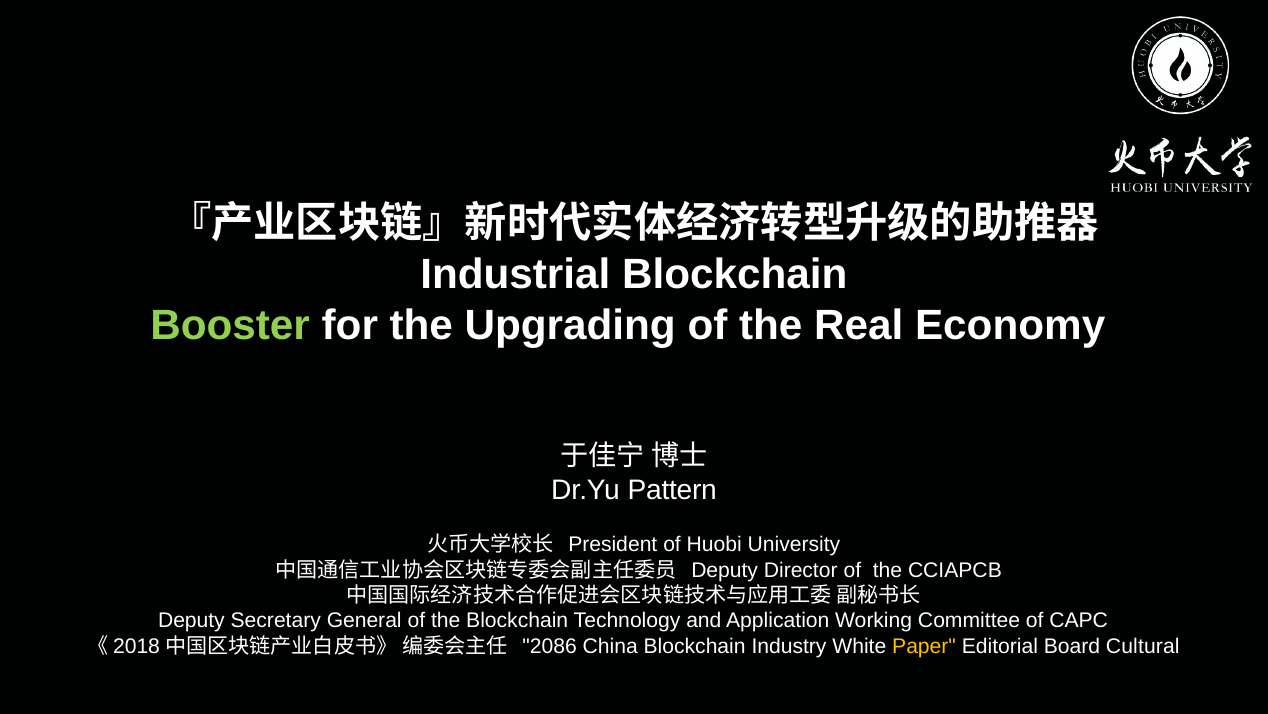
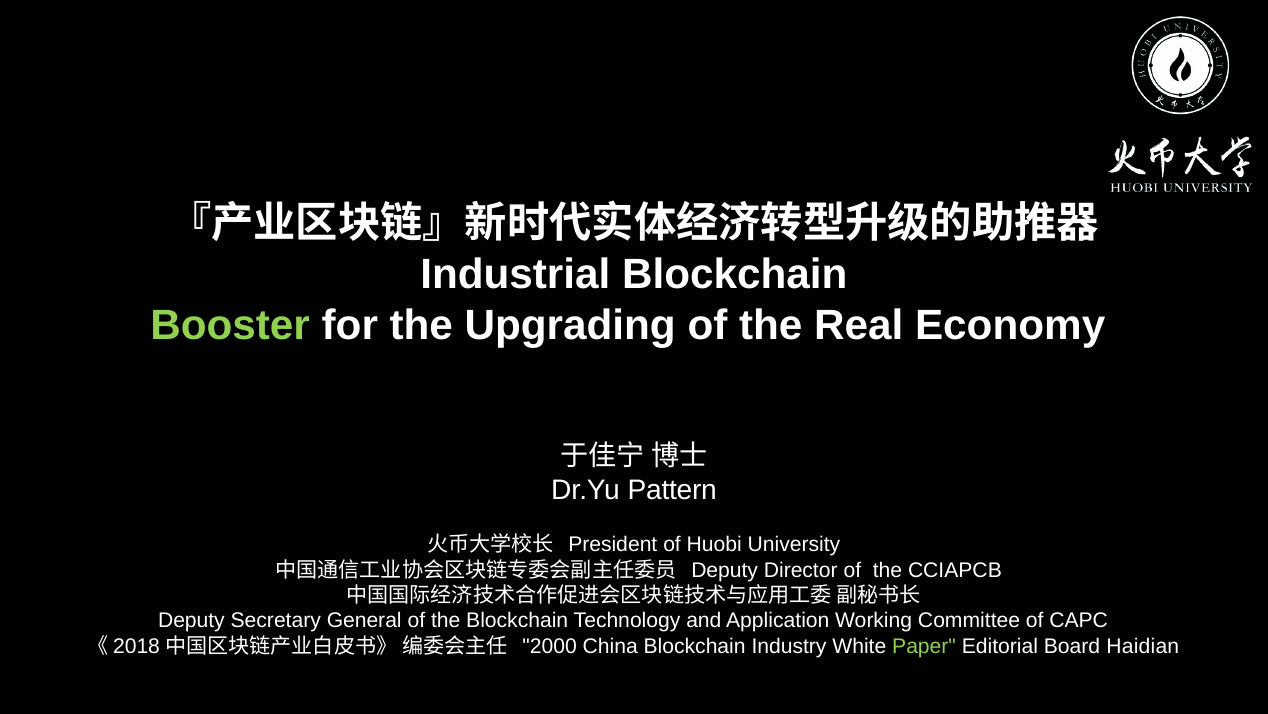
2086: 2086 -> 2000
Paper colour: yellow -> light green
Cultural: Cultural -> Haidian
